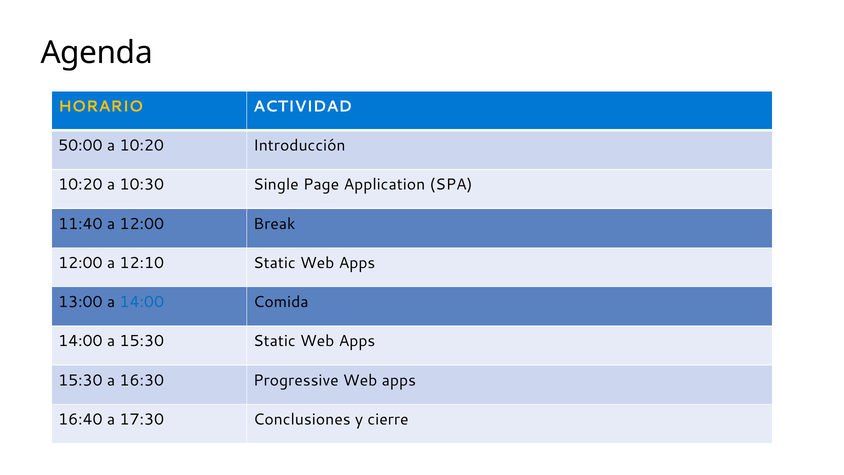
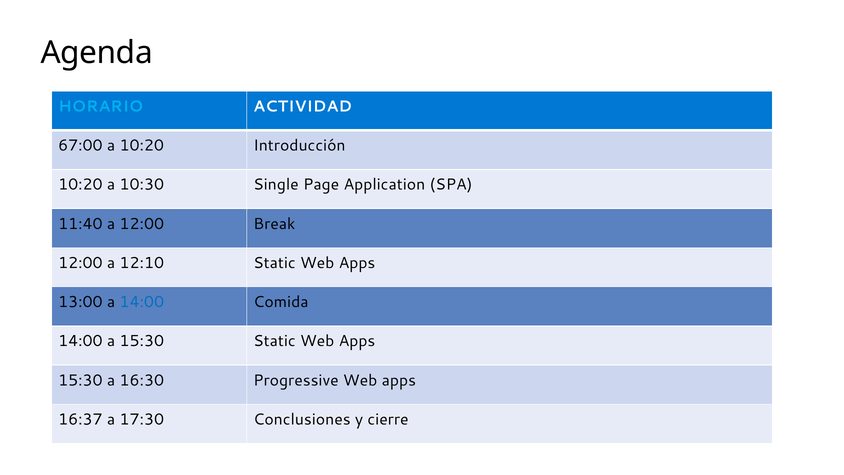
HORARIO colour: yellow -> light blue
50:00: 50:00 -> 67:00
16:40: 16:40 -> 16:37
